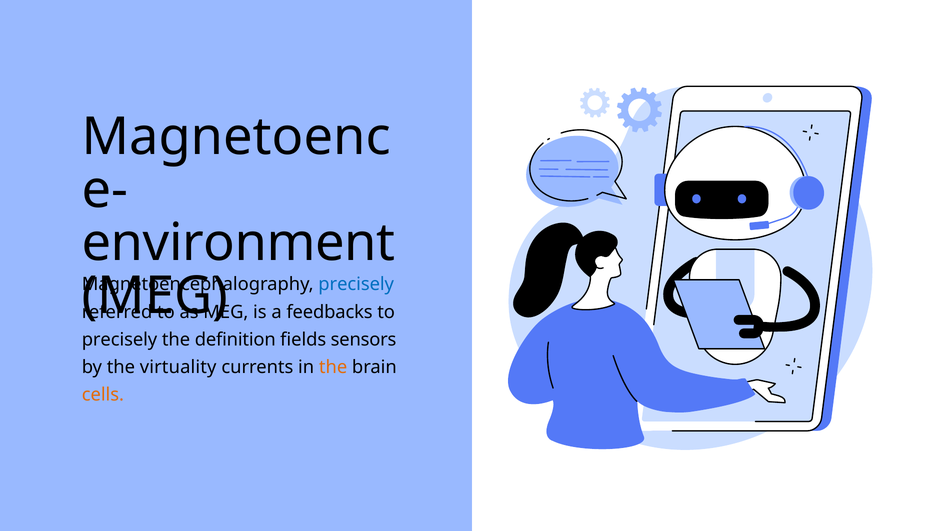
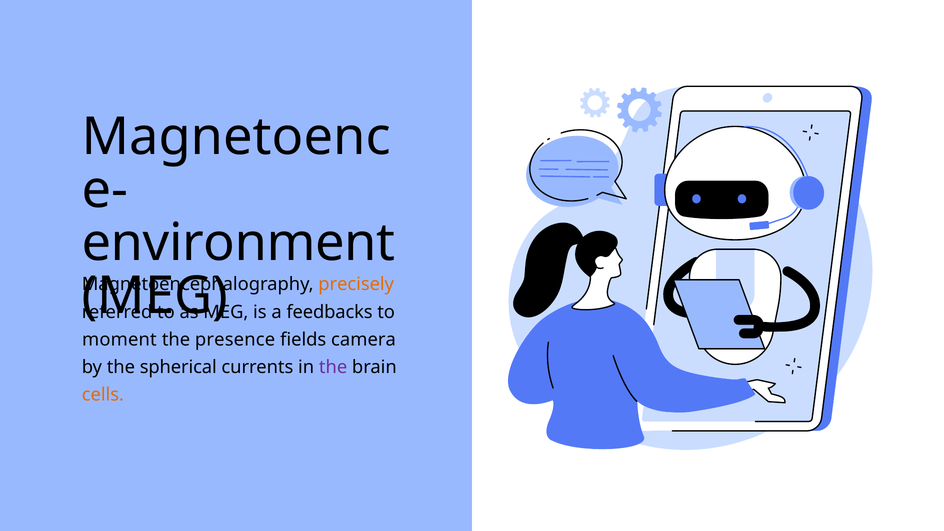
precisely at (356, 284) colour: blue -> orange
precisely at (119, 339): precisely -> moment
definition: definition -> presence
sensors: sensors -> camera
virtuality: virtuality -> spherical
the at (333, 367) colour: orange -> purple
